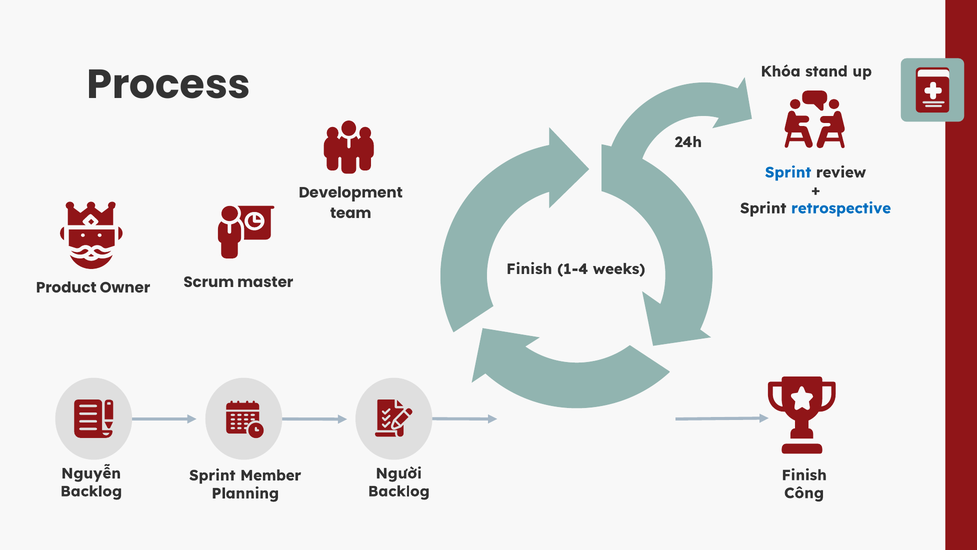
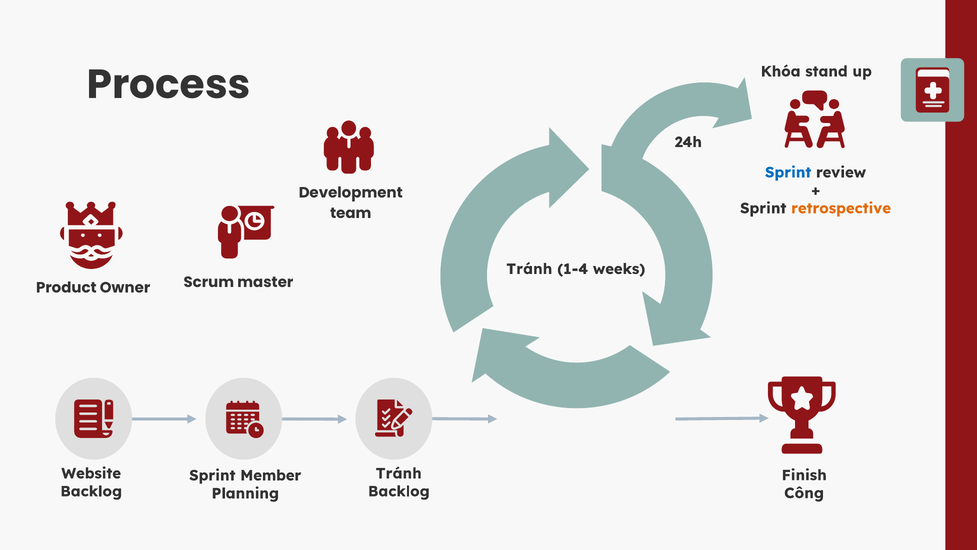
retrospective colour: blue -> orange
Finish at (529, 269): Finish -> Tránh
Nguyễn: Nguyễn -> Website
Người at (399, 473): Người -> Tránh
